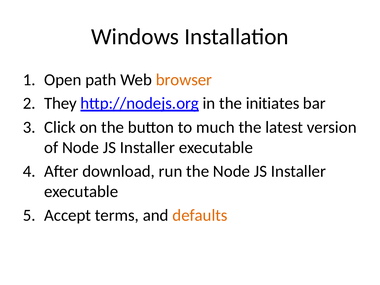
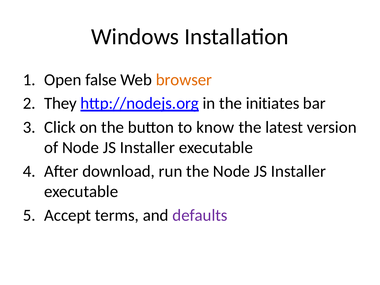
path: path -> false
much: much -> know
defaults colour: orange -> purple
